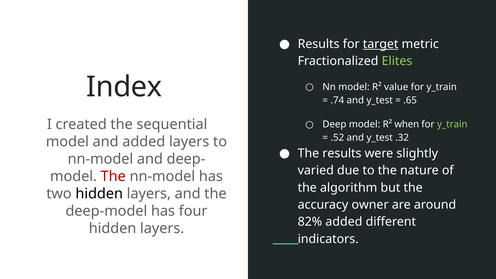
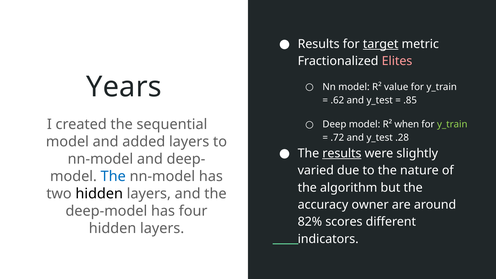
Elites colour: light green -> pink
Index: Index -> Years
.74: .74 -> .62
.65: .65 -> .85
.52: .52 -> .72
.32: .32 -> .28
results at (342, 153) underline: none -> present
The at (113, 176) colour: red -> blue
82% added: added -> scores
